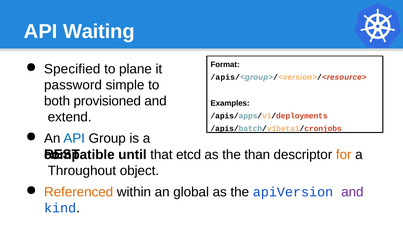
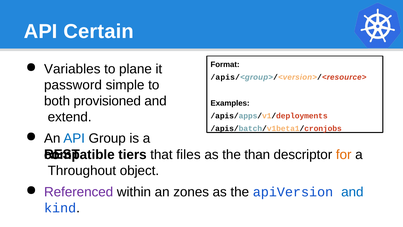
Waiting: Waiting -> Certain
Specified: Specified -> Variables
until: until -> tiers
etcd: etcd -> files
Referenced colour: orange -> purple
global: global -> zones
and at (352, 192) colour: purple -> blue
